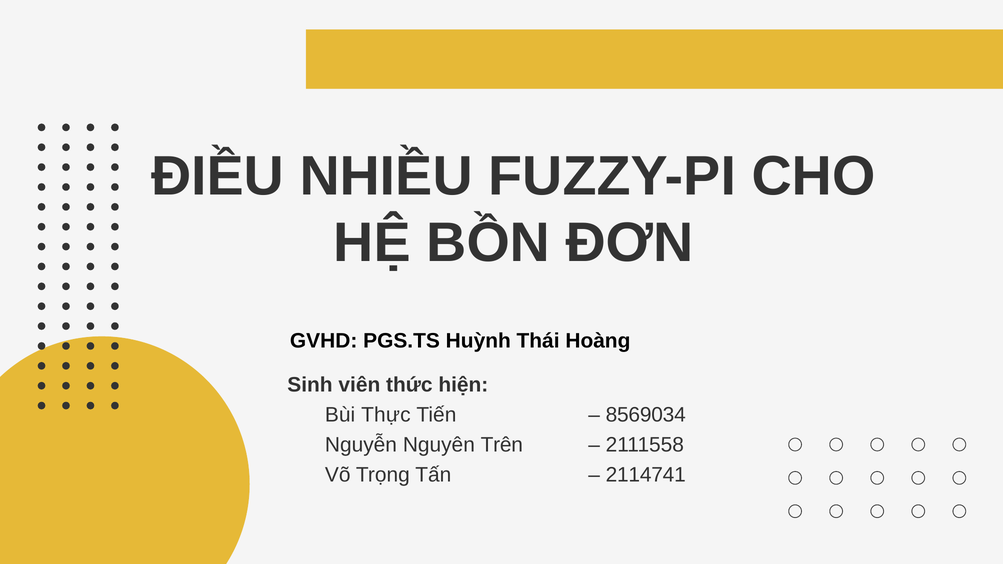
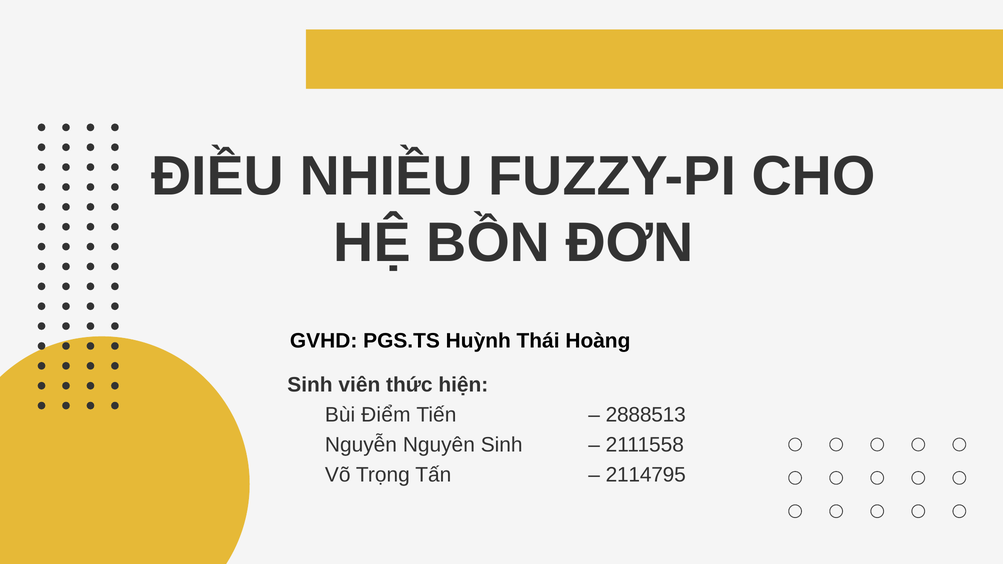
Thực: Thực -> Điểm
8569034: 8569034 -> 2888513
Nguyên Trên: Trên -> Sinh
2114741: 2114741 -> 2114795
